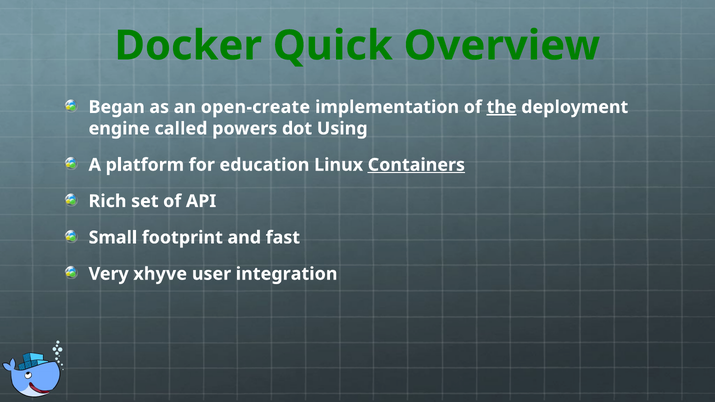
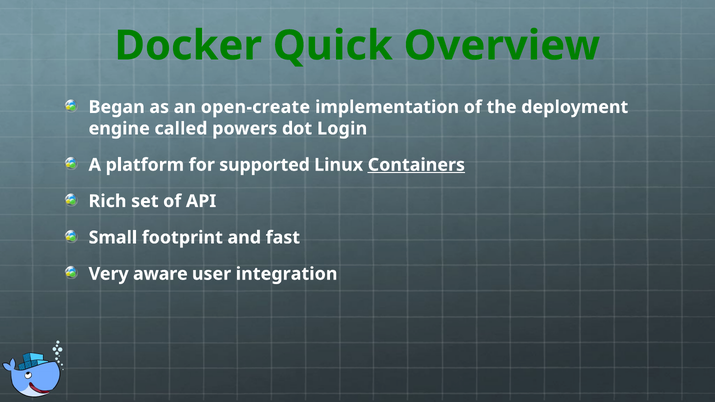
the underline: present -> none
Using: Using -> Login
education: education -> supported
xhyve: xhyve -> aware
